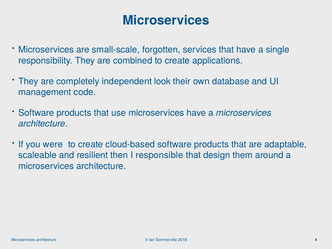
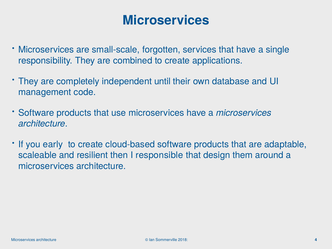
look: look -> until
were: were -> early
